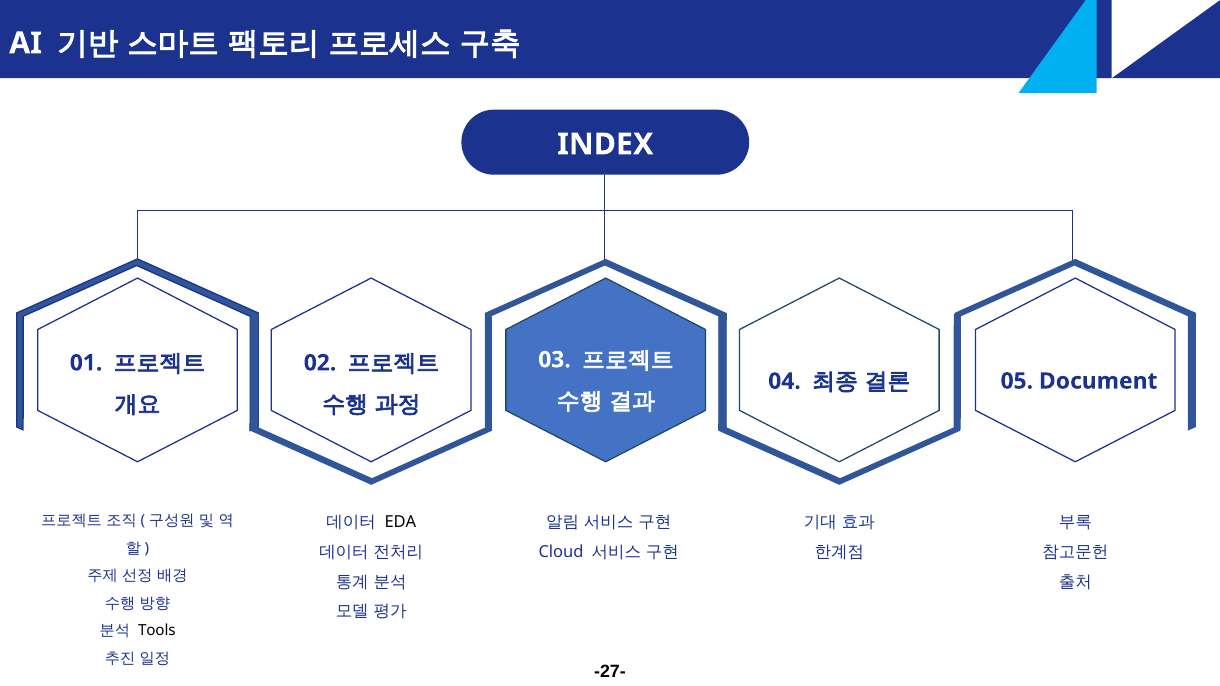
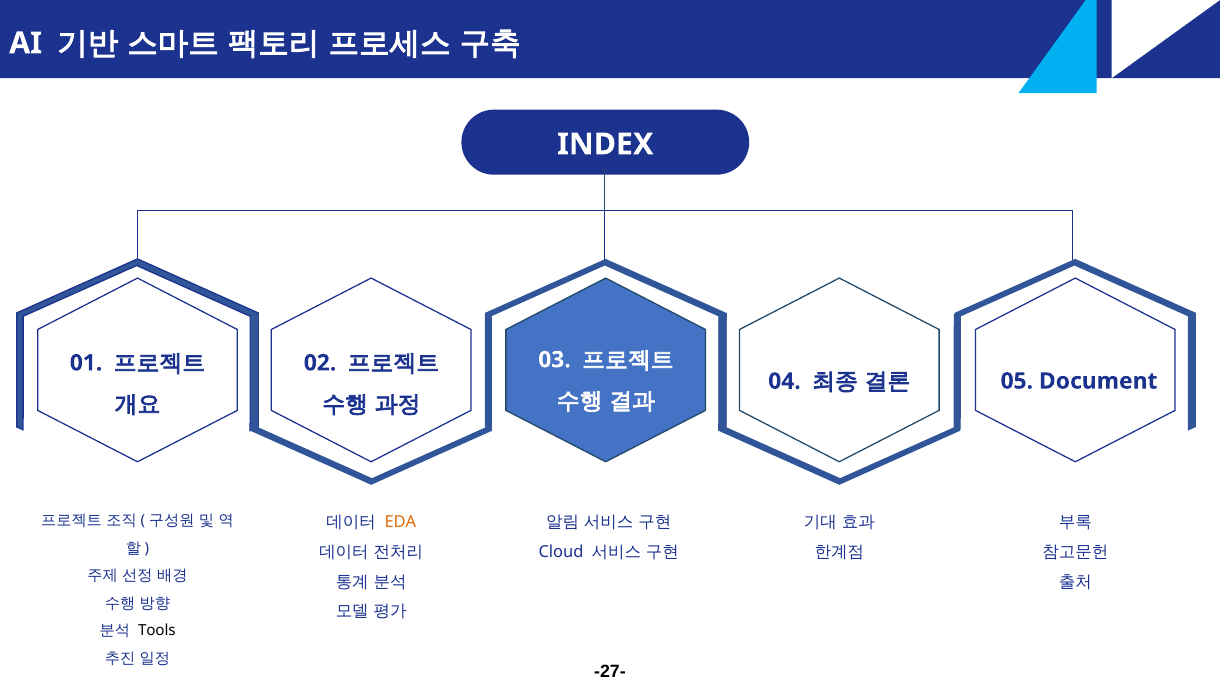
EDA colour: black -> orange
